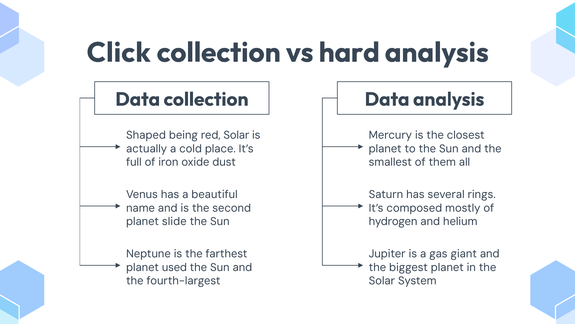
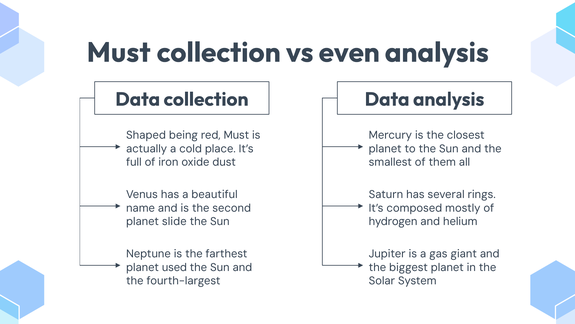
Click at (119, 52): Click -> Must
hard: hard -> even
red Solar: Solar -> Must
